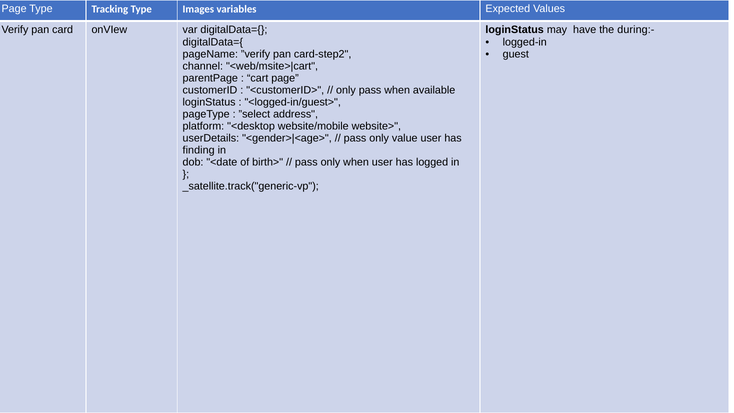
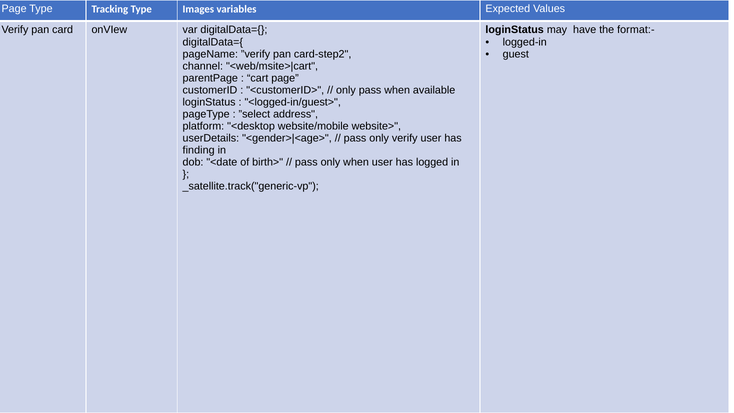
during:-: during:- -> format:-
only value: value -> verify
